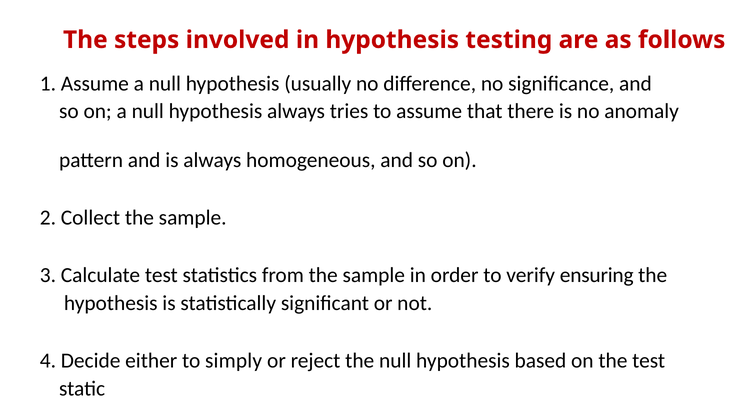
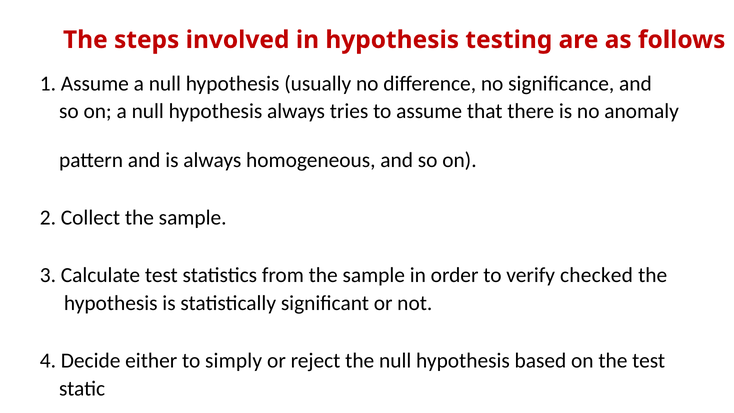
ensuring: ensuring -> checked
